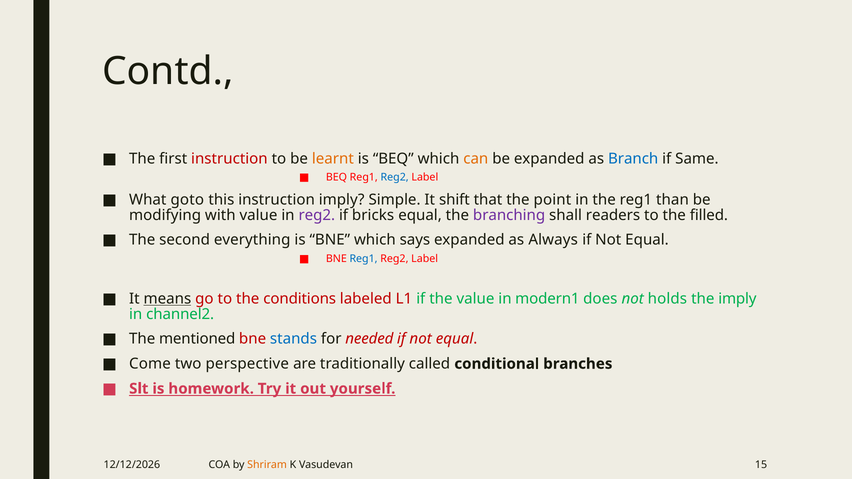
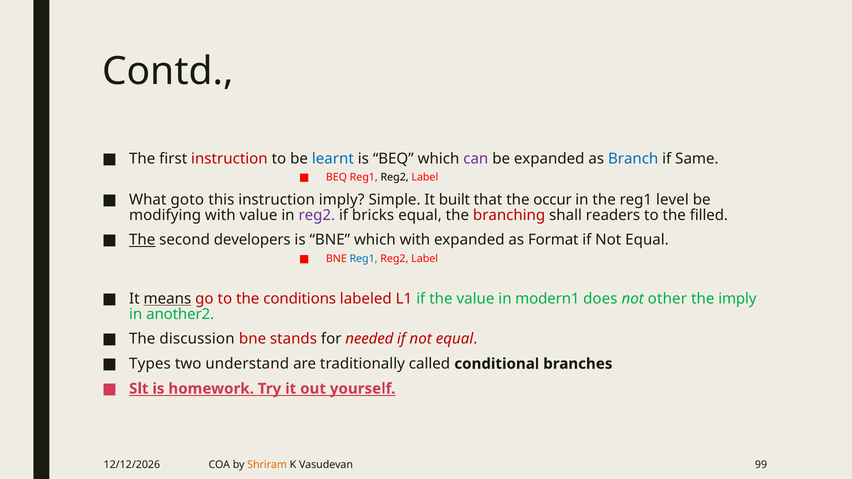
learnt colour: orange -> blue
can colour: orange -> purple
Reg2 at (395, 177) colour: blue -> black
shift: shift -> built
point: point -> occur
than: than -> level
branching colour: purple -> red
The at (142, 240) underline: none -> present
everything: everything -> developers
which says: says -> with
Always: Always -> Format
holds: holds -> other
channel2: channel2 -> another2
mentioned: mentioned -> discussion
stands colour: blue -> red
Come: Come -> Types
perspective: perspective -> understand
15: 15 -> 99
